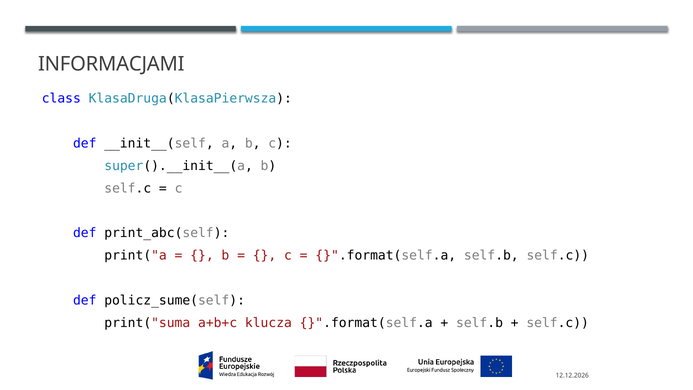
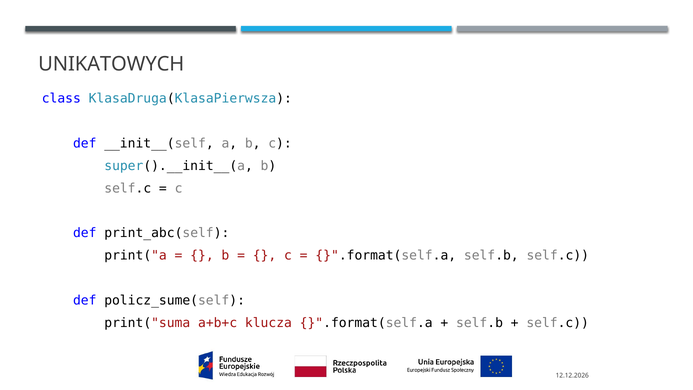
INFORMACJAMI: INFORMACJAMI -> UNIKATOWYCH
